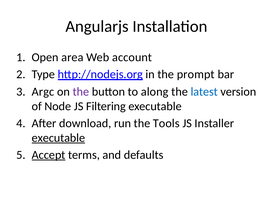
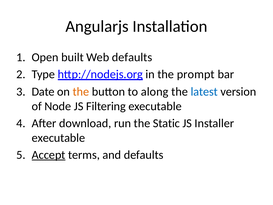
area: area -> built
Web account: account -> defaults
Argc: Argc -> Date
the at (81, 92) colour: purple -> orange
Tools: Tools -> Static
executable at (58, 138) underline: present -> none
